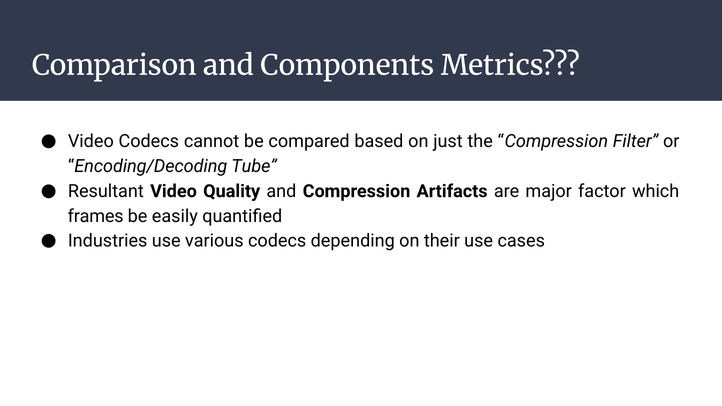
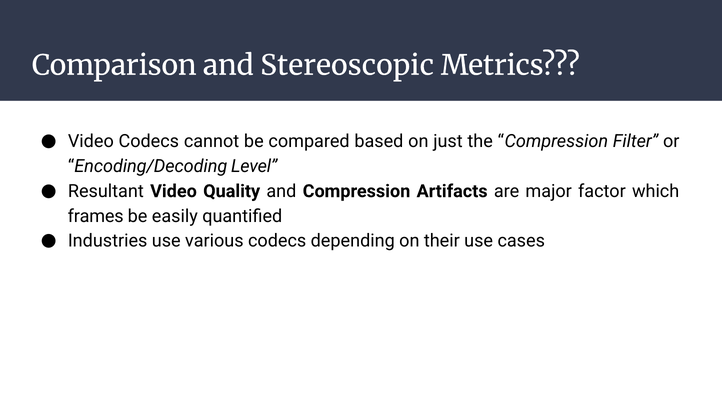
Components: Components -> Stereoscopic
Tube: Tube -> Level
